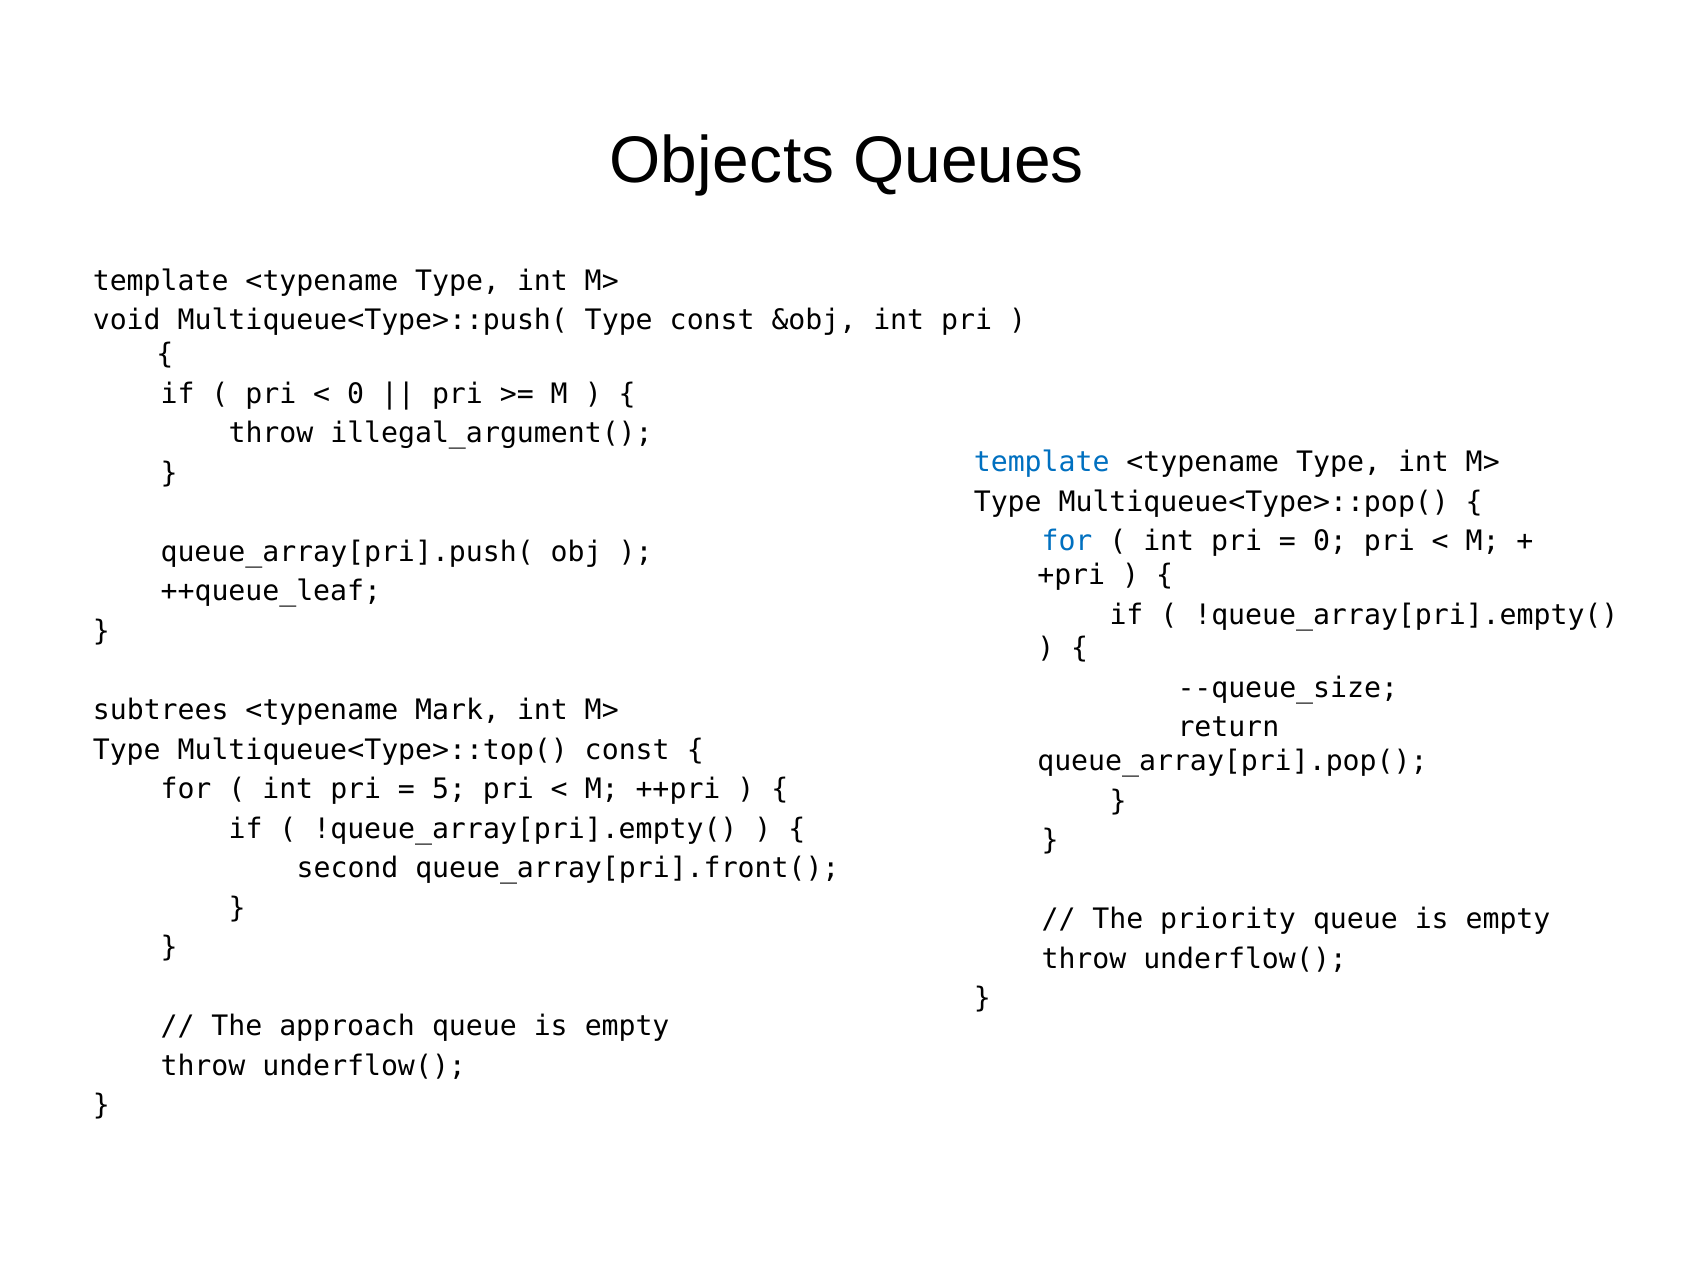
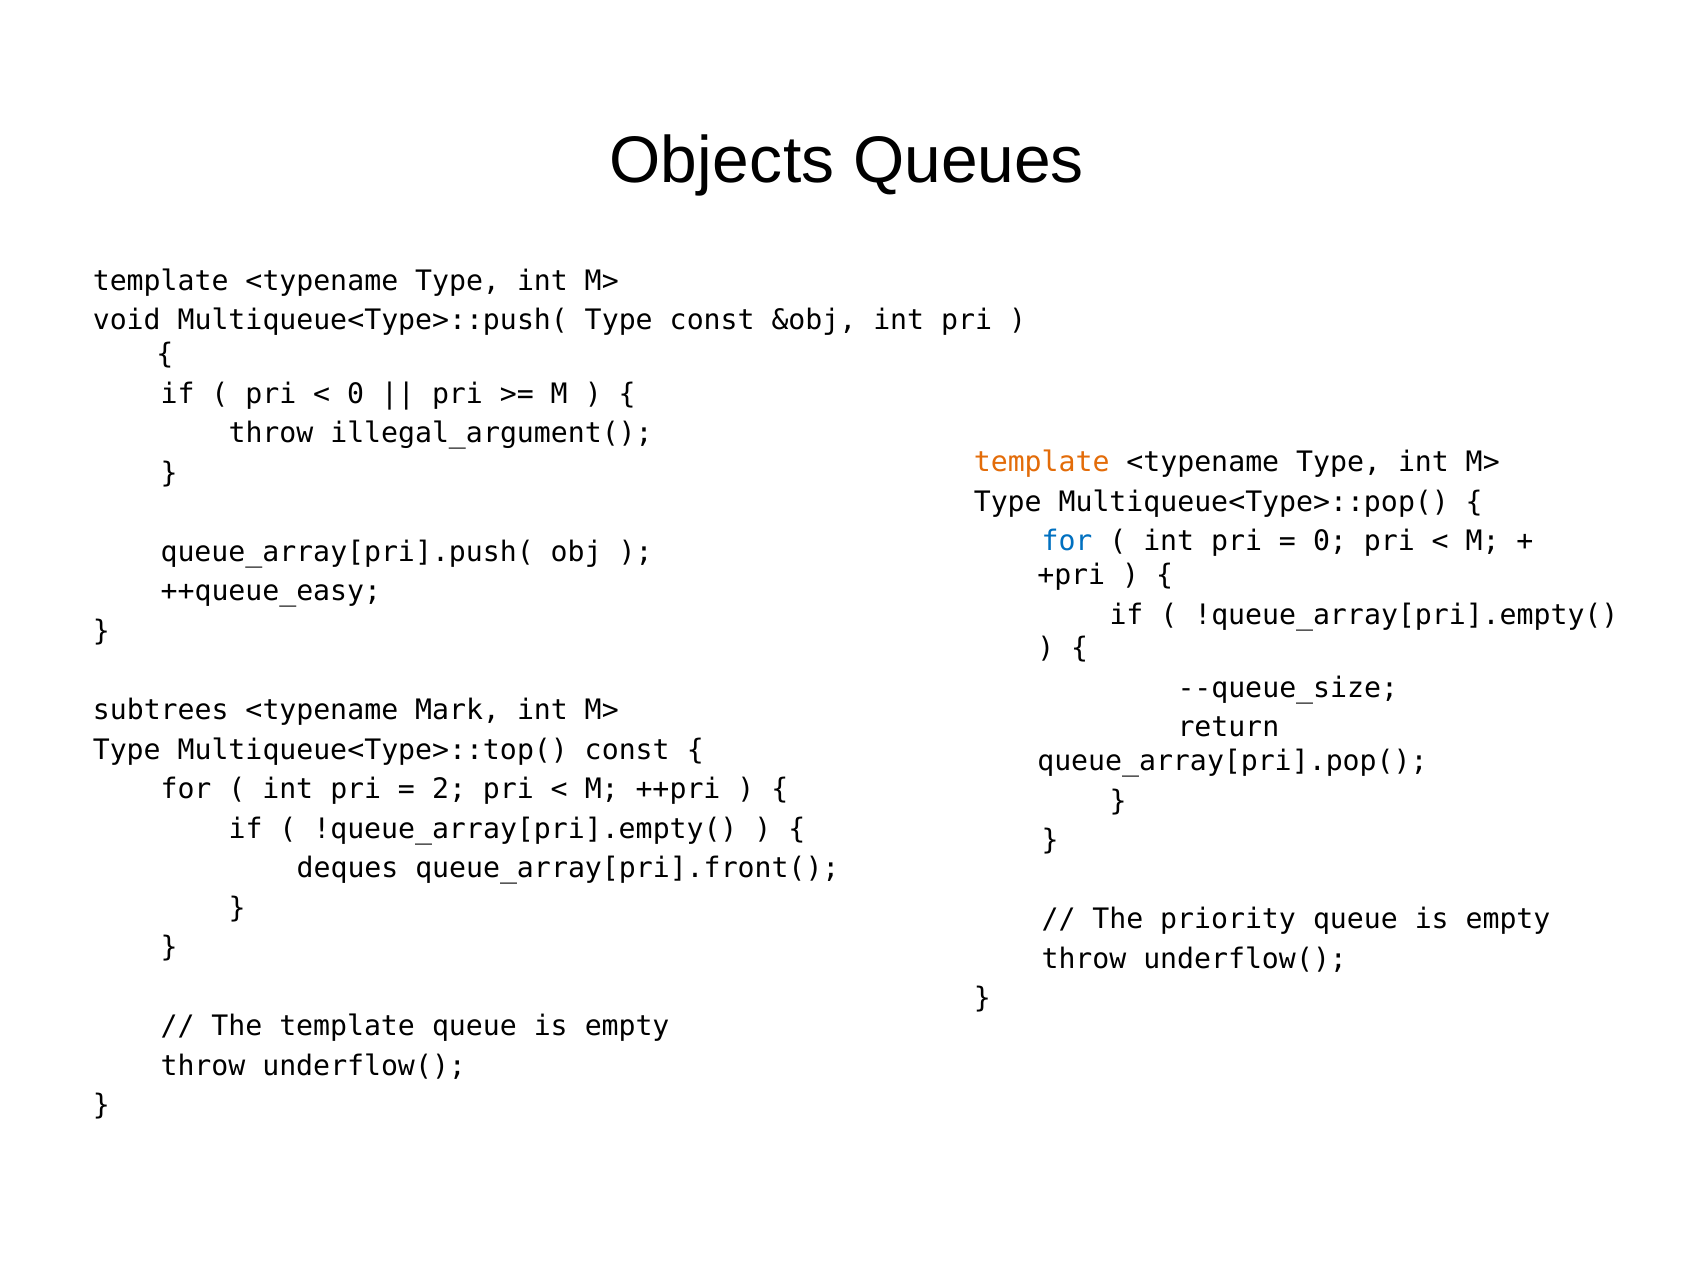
template at (1042, 462) colour: blue -> orange
++queue_leaf: ++queue_leaf -> ++queue_easy
5: 5 -> 2
second: second -> deques
The approach: approach -> template
